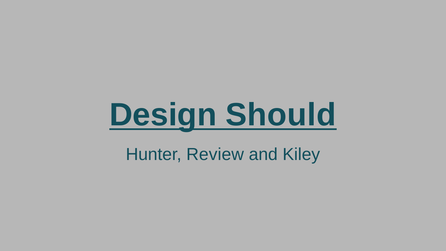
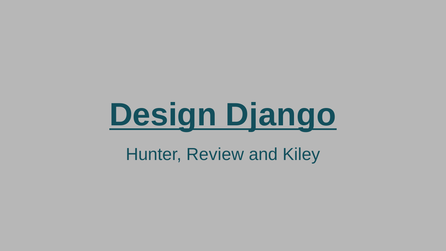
Should: Should -> Django
